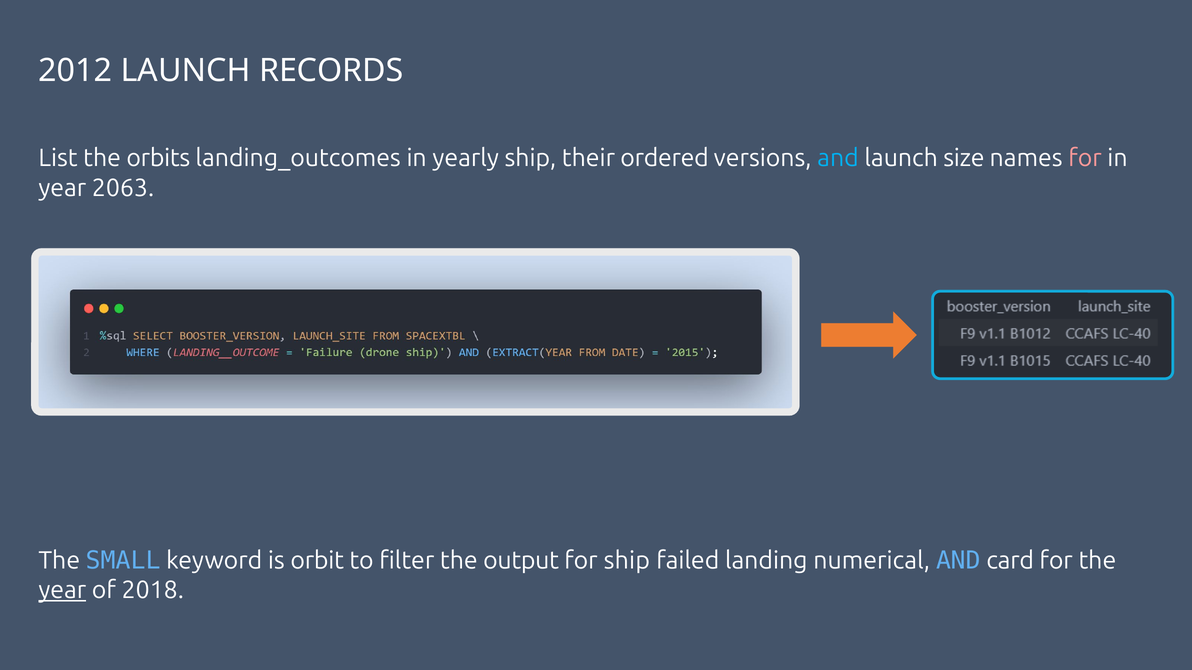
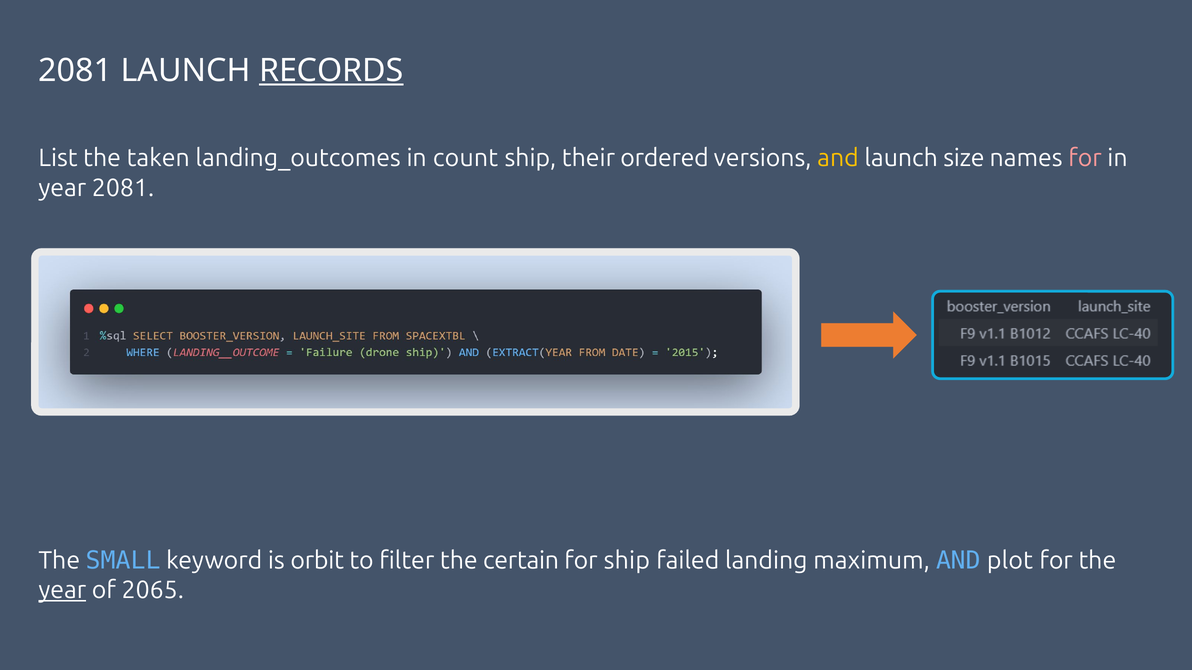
2012 at (75, 71): 2012 -> 2081
RECORDS underline: none -> present
orbits: orbits -> taken
yearly: yearly -> count
and at (838, 158) colour: light blue -> yellow
year 2063: 2063 -> 2081
output: output -> certain
numerical: numerical -> maximum
card: card -> plot
2018: 2018 -> 2065
